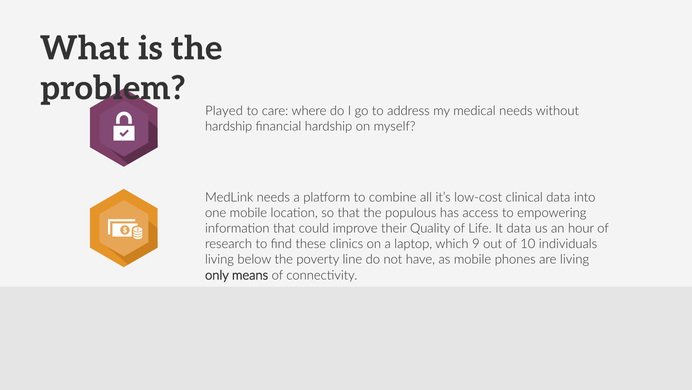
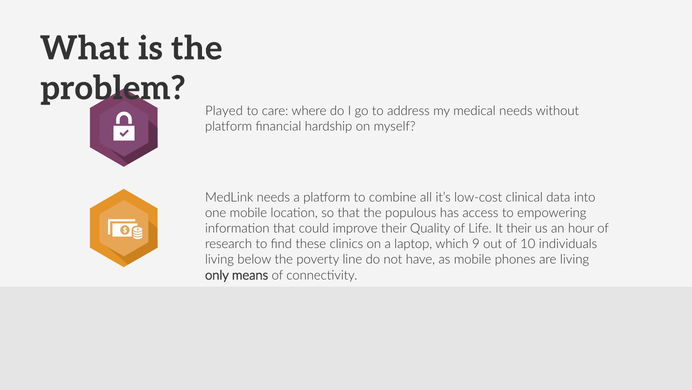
hardship at (229, 126): hardship -> platform
It data: data -> their
